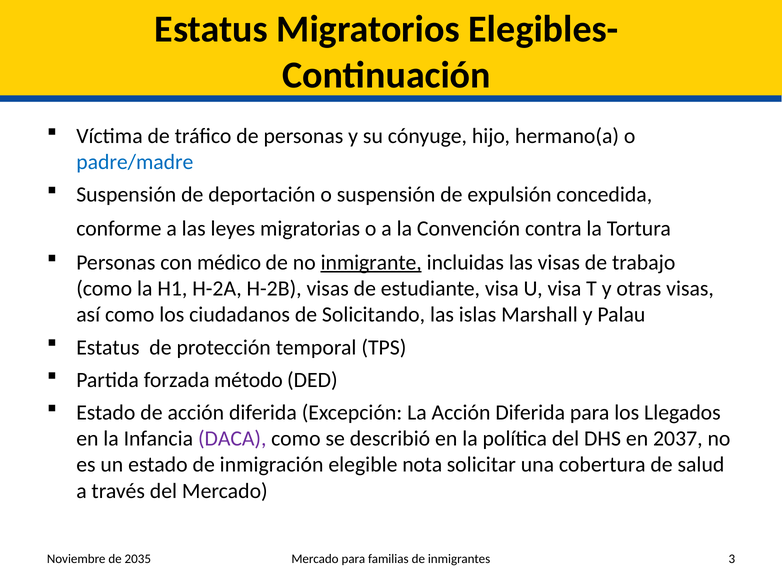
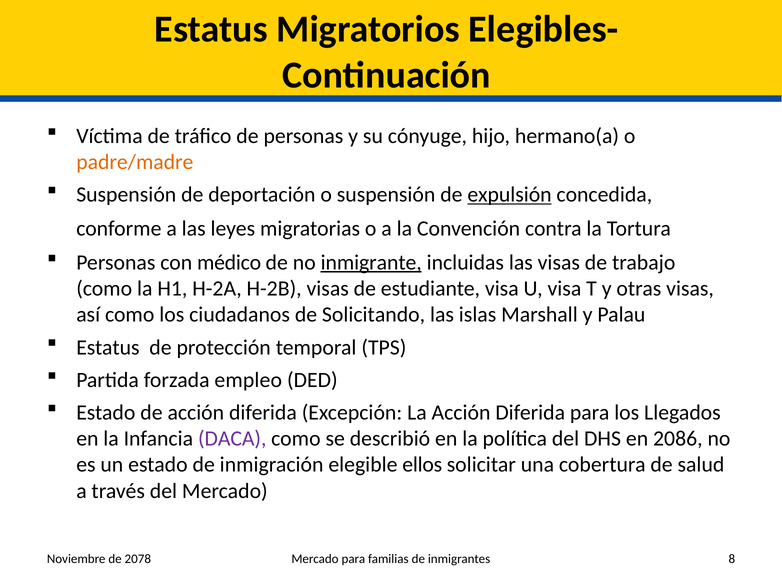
padre/madre colour: blue -> orange
expulsión underline: none -> present
método: método -> empleo
2037: 2037 -> 2086
nota: nota -> ellos
2035: 2035 -> 2078
3: 3 -> 8
